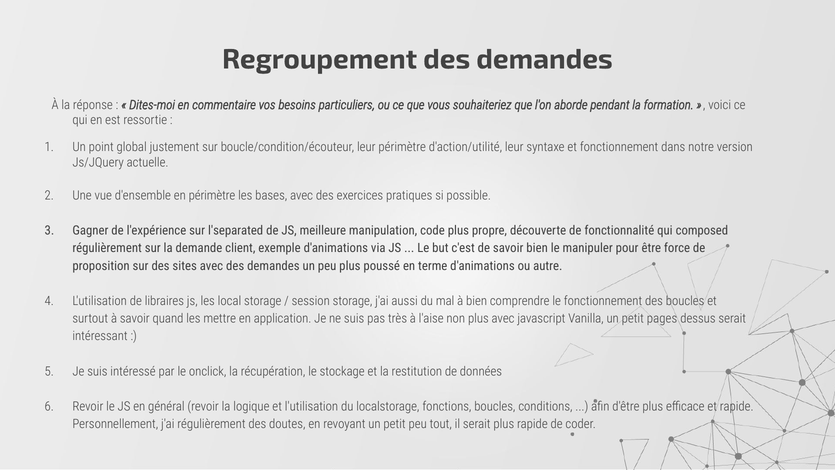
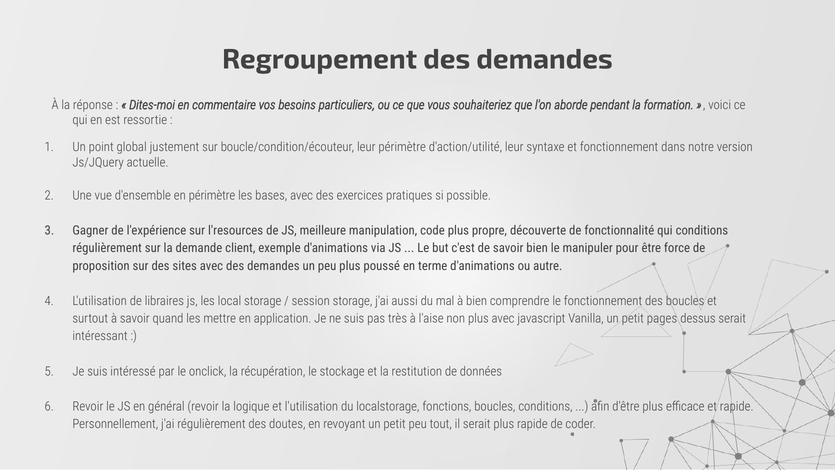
l'separated: l'separated -> l'resources
qui composed: composed -> conditions
